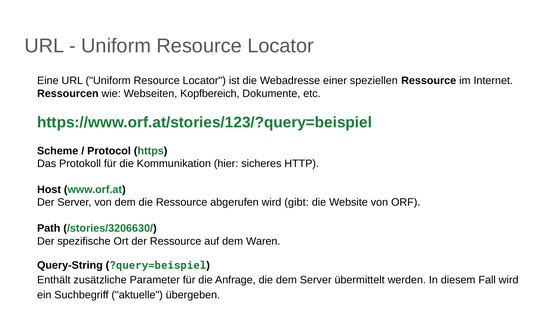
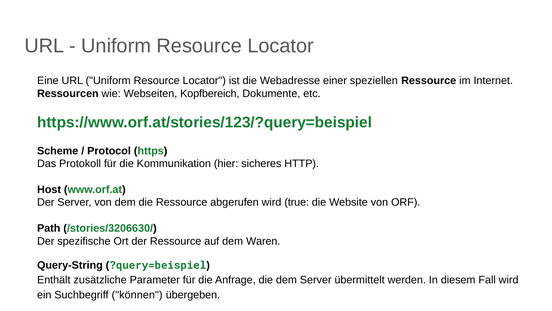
gibt: gibt -> true
aktuelle: aktuelle -> können
